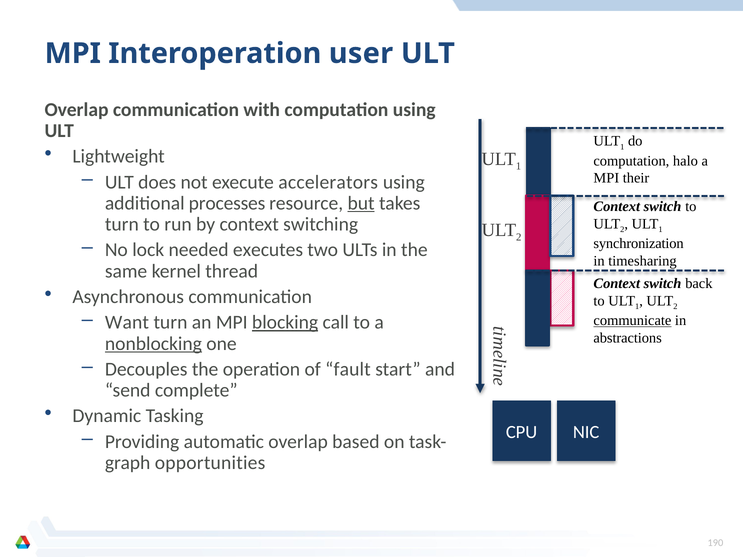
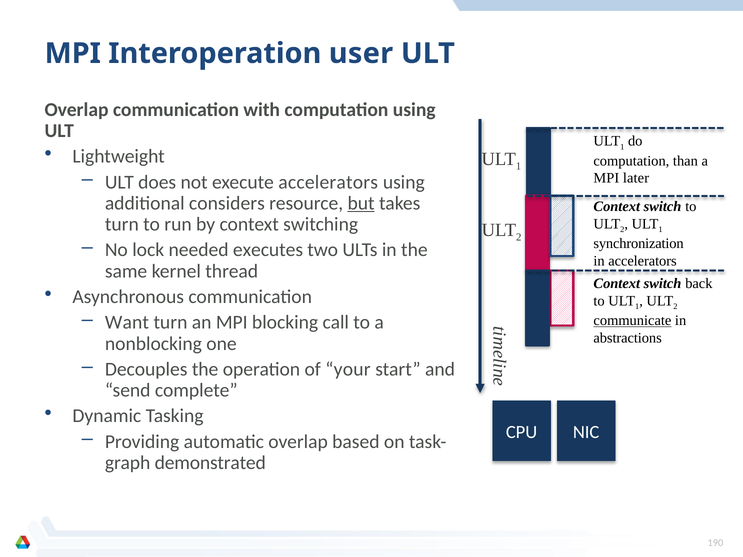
halo: halo -> than
their: their -> later
processes: processes -> considers
in timesharing: timesharing -> accelerators
blocking underline: present -> none
nonblocking underline: present -> none
fault: fault -> your
opportunities: opportunities -> demonstrated
